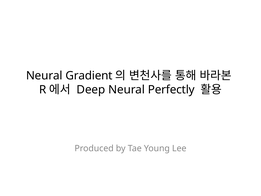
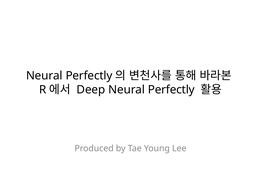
Gradient at (89, 76): Gradient -> Perfectly
